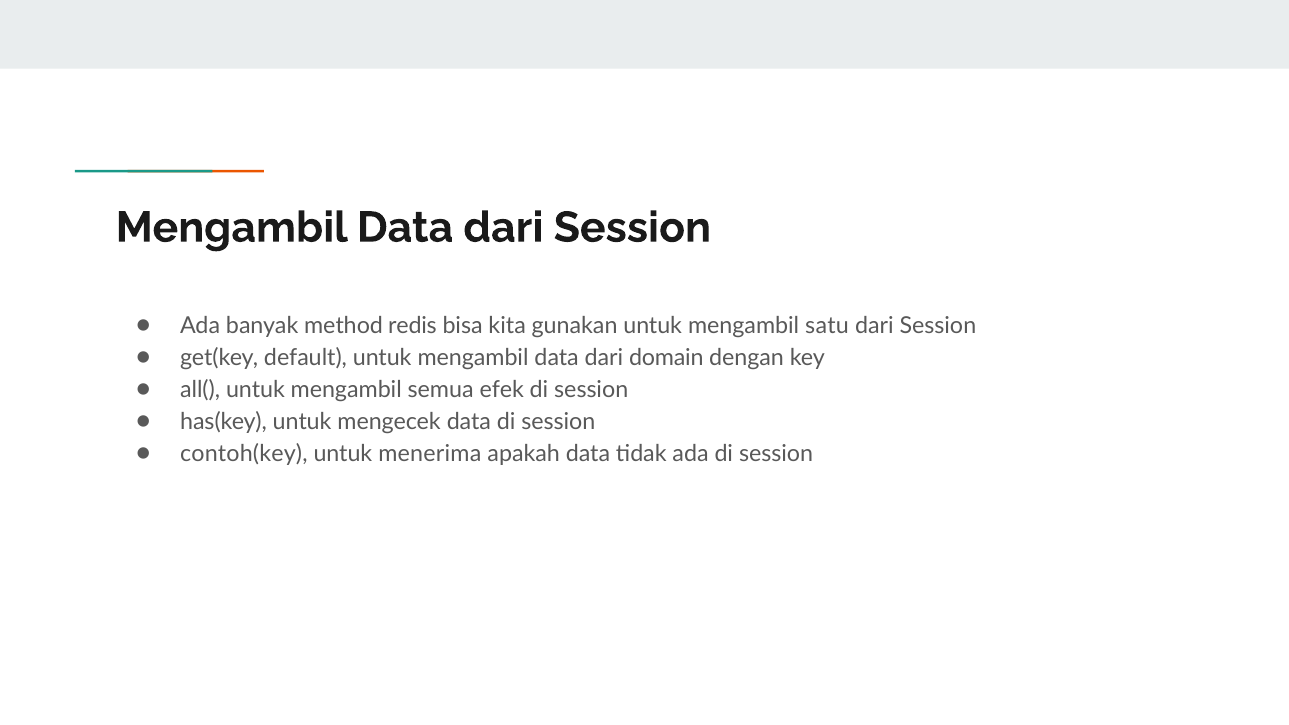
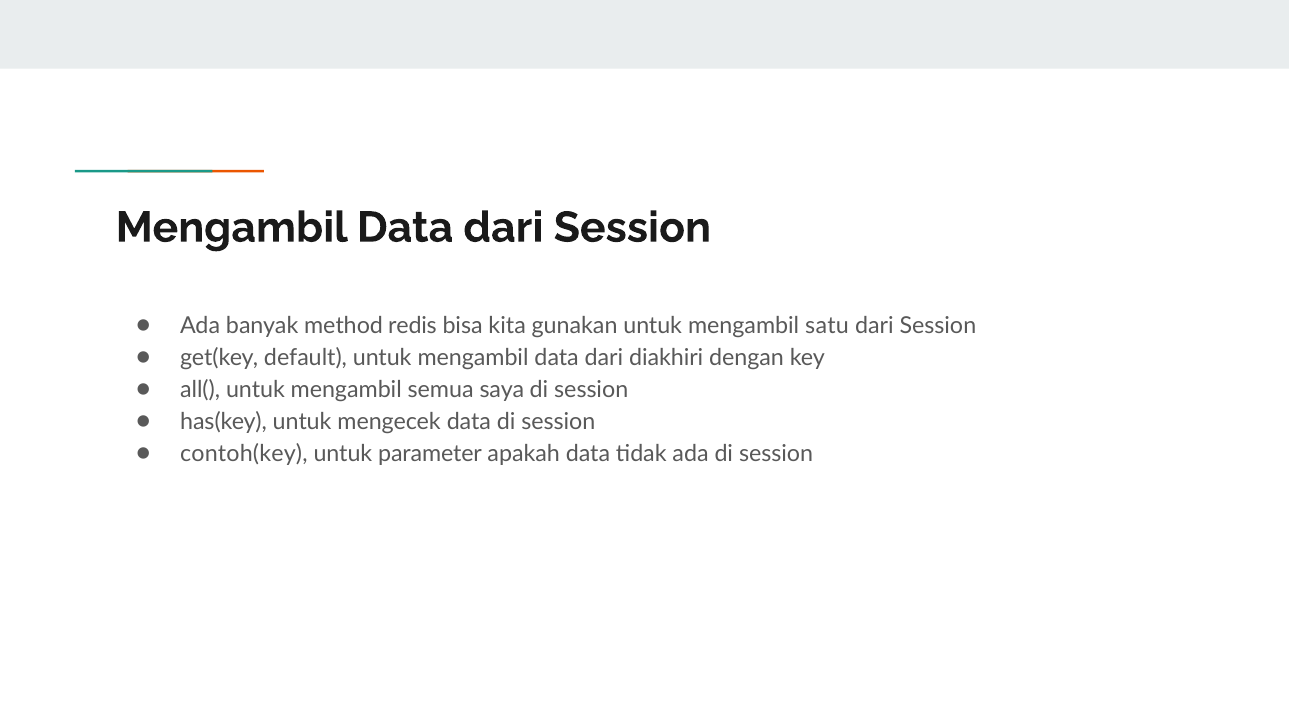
domain: domain -> diakhiri
efek: efek -> saya
menerima: menerima -> parameter
